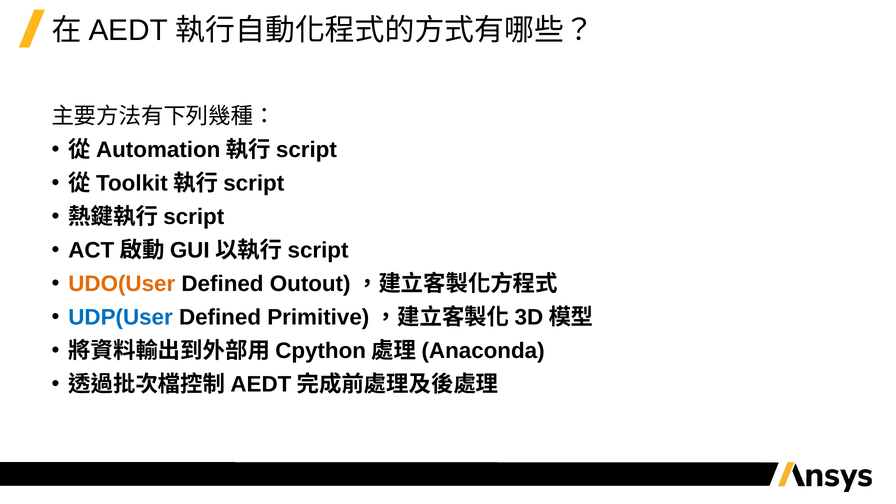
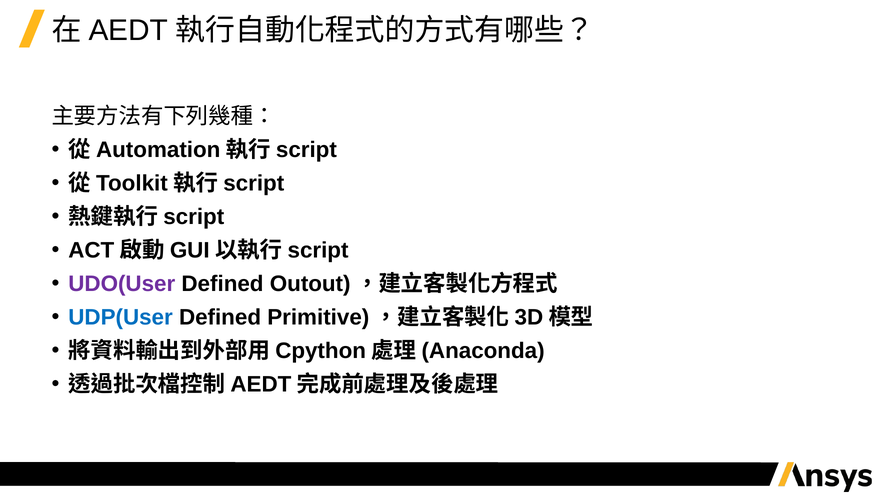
UDO(User colour: orange -> purple
